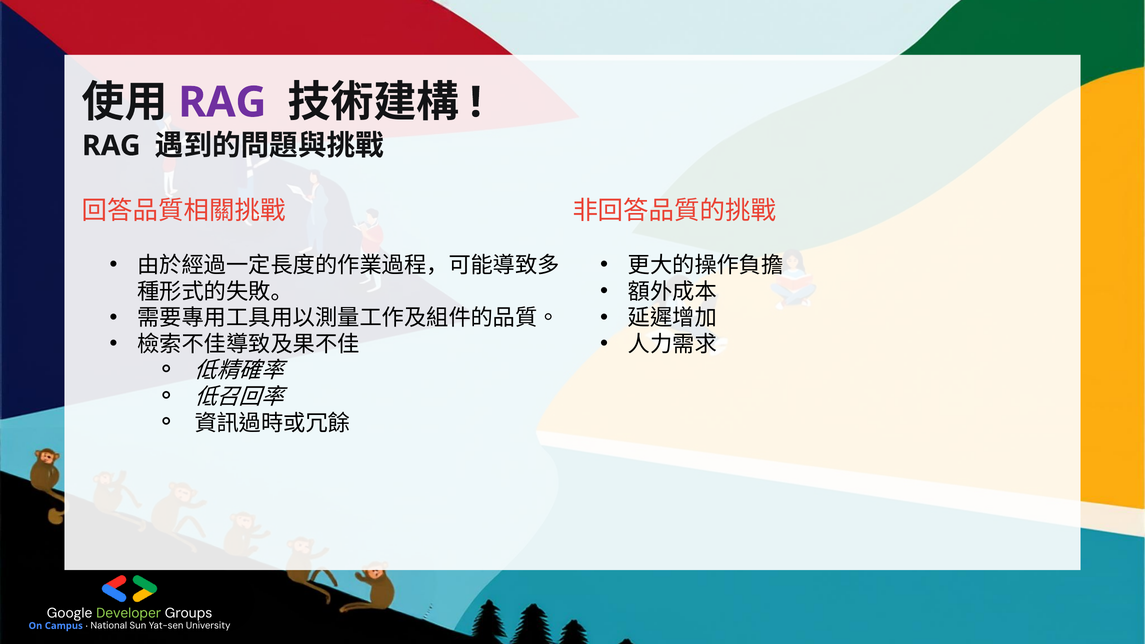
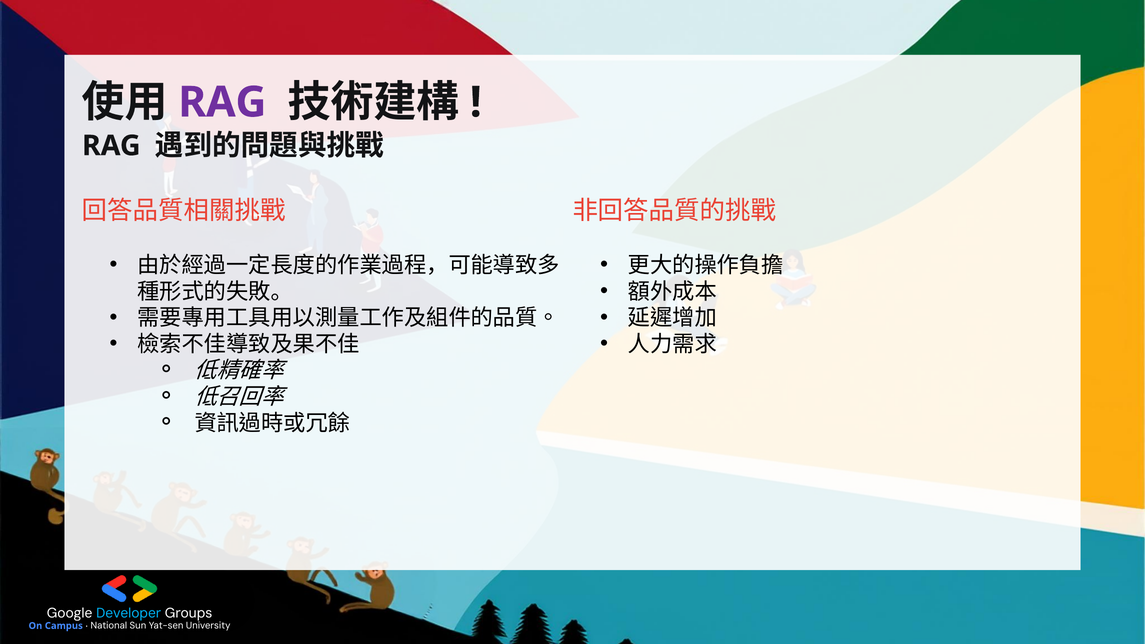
Developer colour: light green -> light blue
